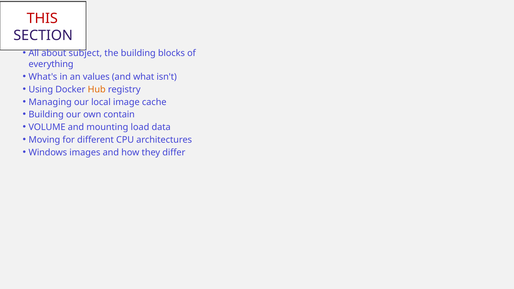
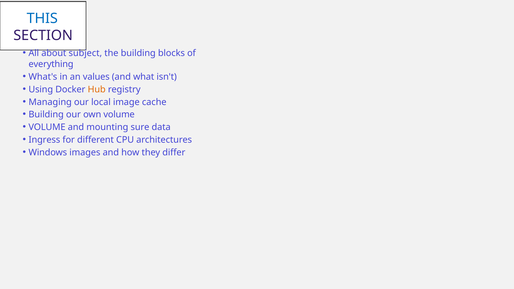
THIS colour: red -> blue
own contain: contain -> volume
load: load -> sure
Moving: Moving -> Ingress
